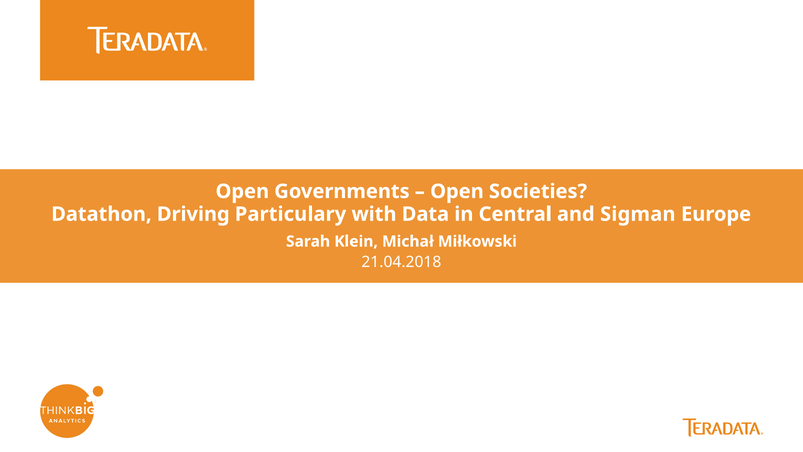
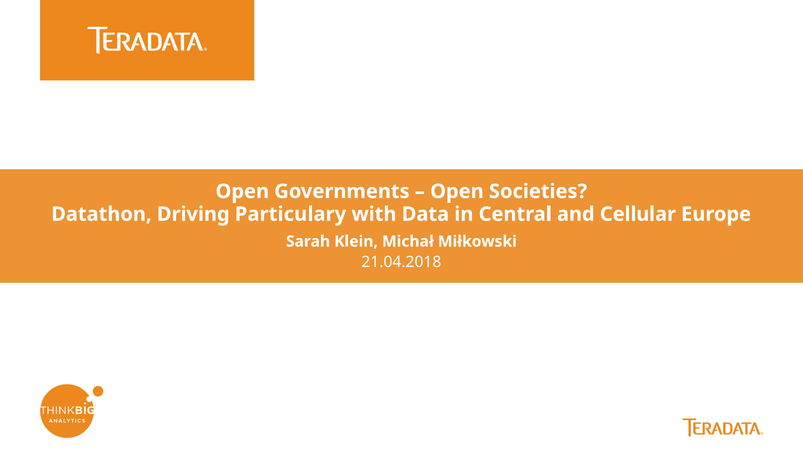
Sigman: Sigman -> Cellular
